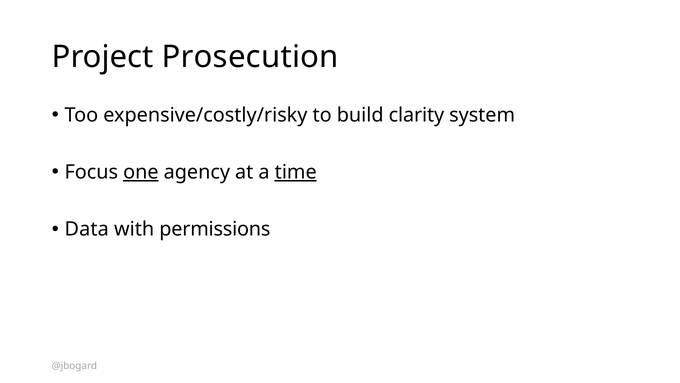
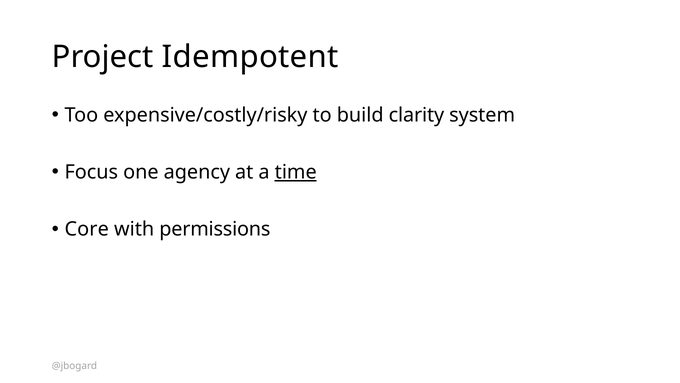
Prosecution: Prosecution -> Idempotent
one underline: present -> none
Data: Data -> Core
